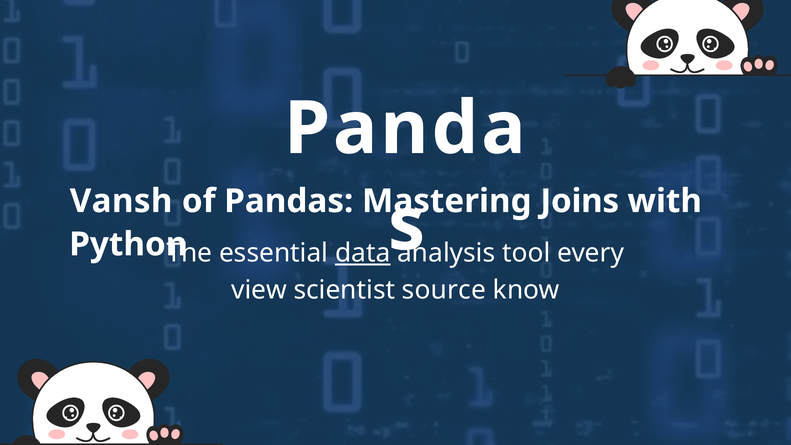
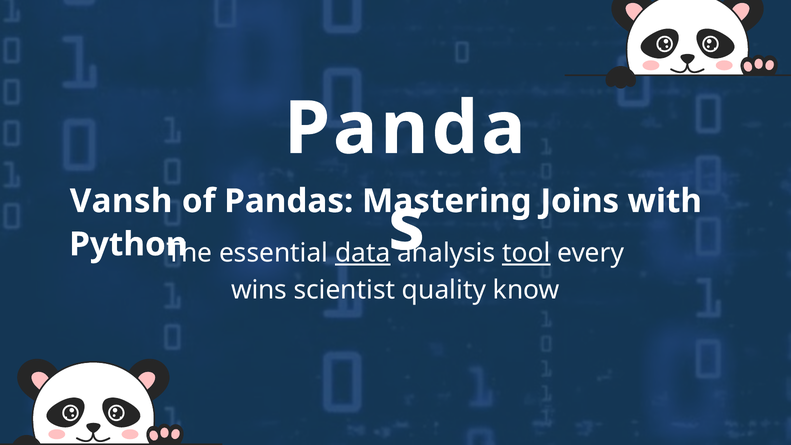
tool underline: none -> present
view: view -> wins
source: source -> quality
